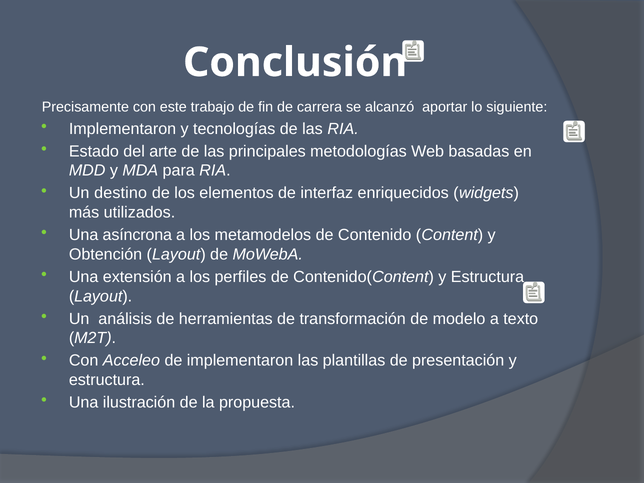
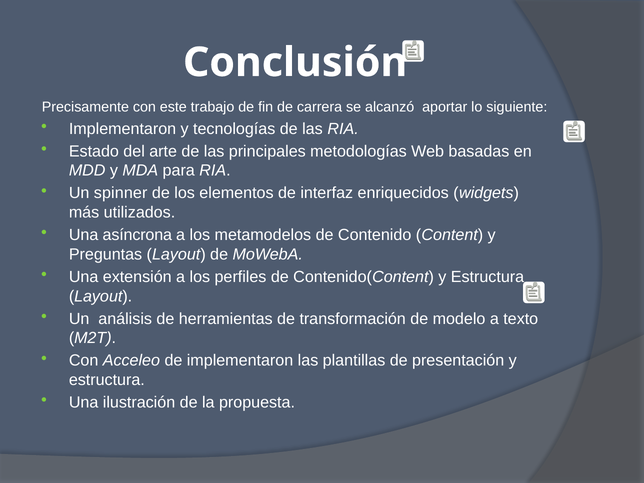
destino: destino -> spinner
Obtención: Obtención -> Preguntas
